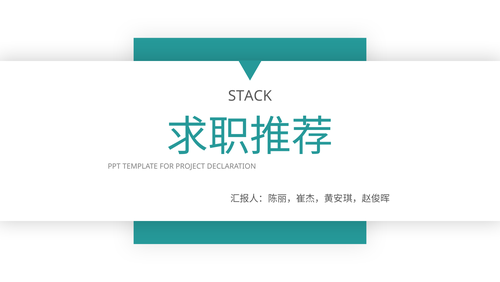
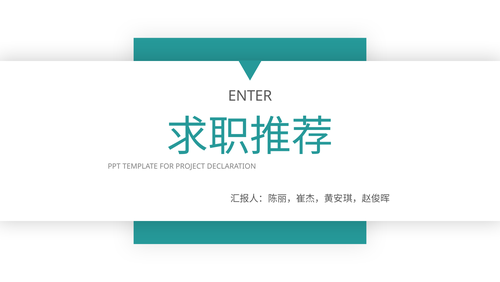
STACK: STACK -> ENTER
